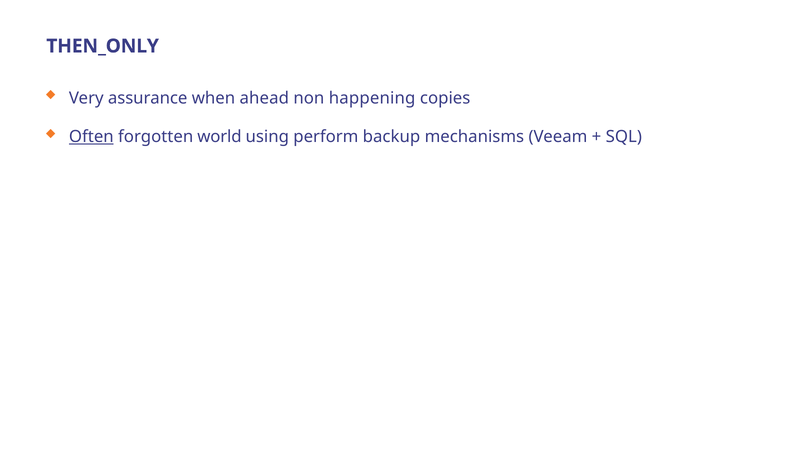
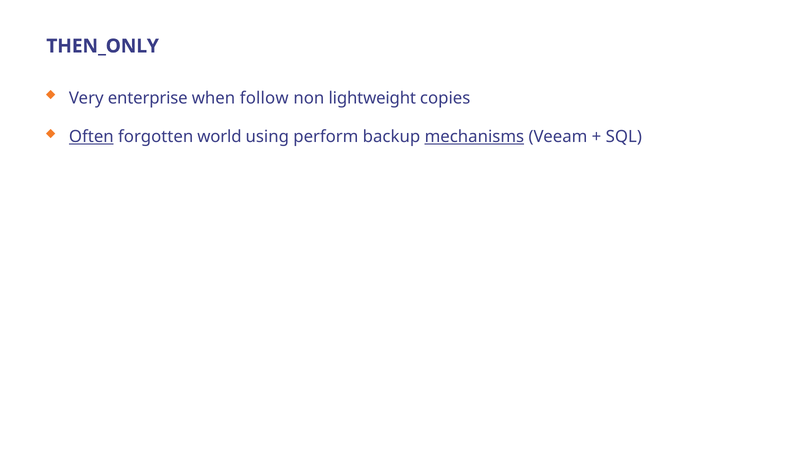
assurance: assurance -> enterprise
ahead: ahead -> follow
happening: happening -> lightweight
mechanisms underline: none -> present
